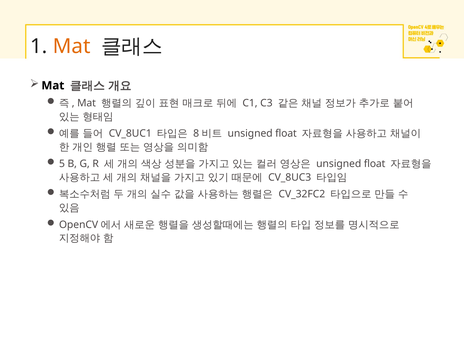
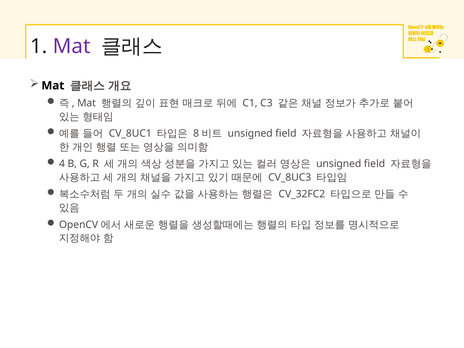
Mat at (72, 46) colour: orange -> purple
float at (286, 133): float -> field
5: 5 -> 4
float at (375, 164): float -> field
